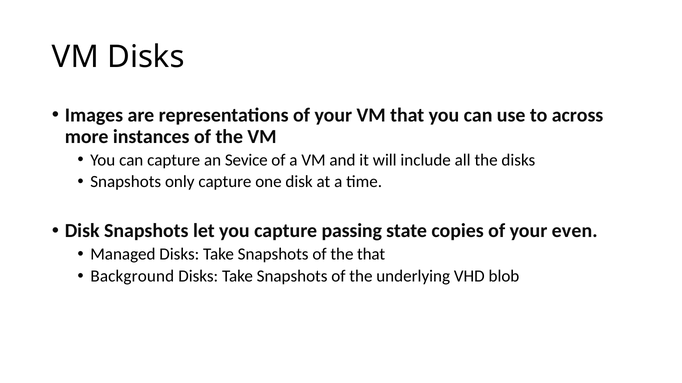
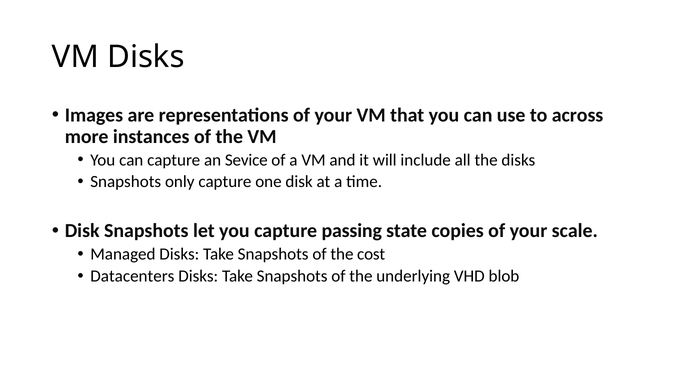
even: even -> scale
the that: that -> cost
Background: Background -> Datacenters
